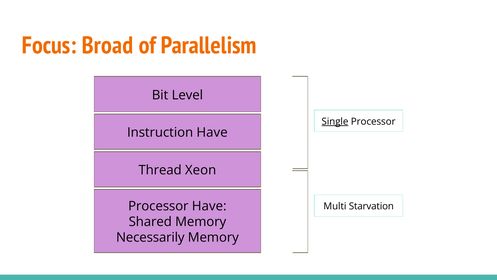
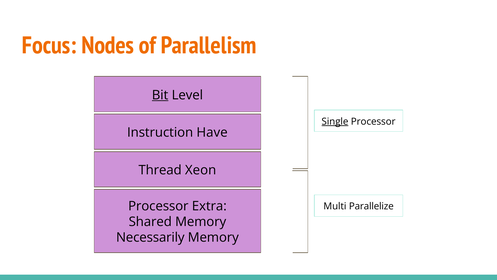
Broad: Broad -> Nodes
Bit underline: none -> present
Processor Have: Have -> Extra
Starvation: Starvation -> Parallelize
